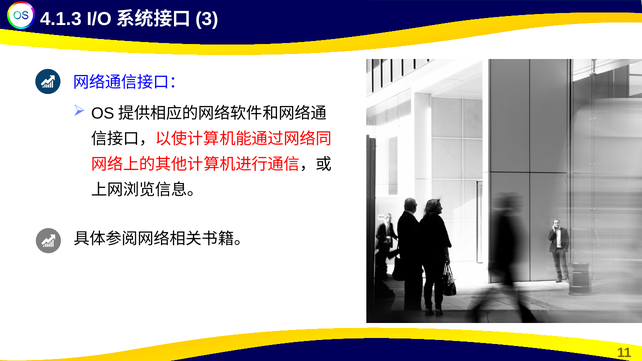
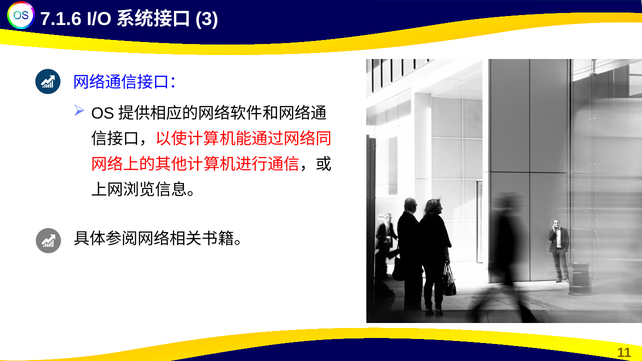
4.1.3: 4.1.3 -> 7.1.6
